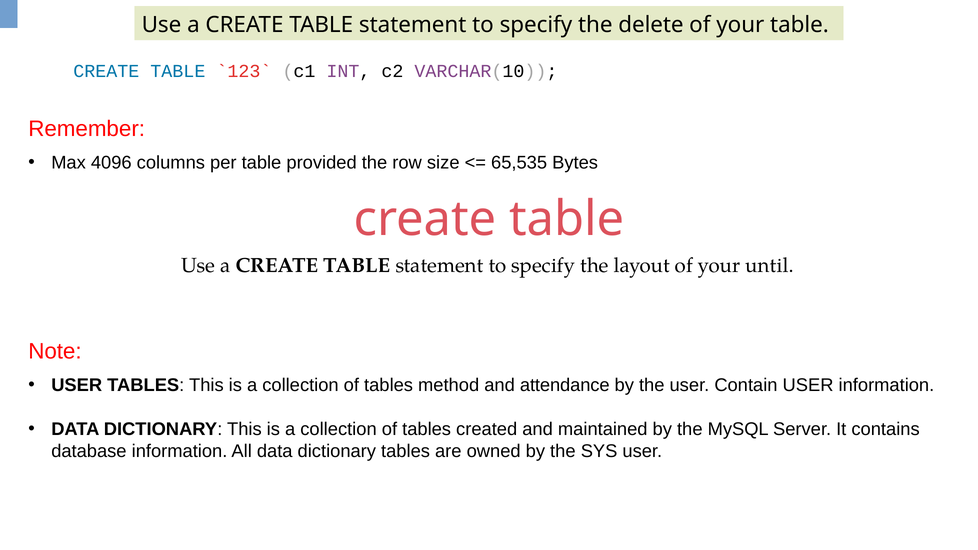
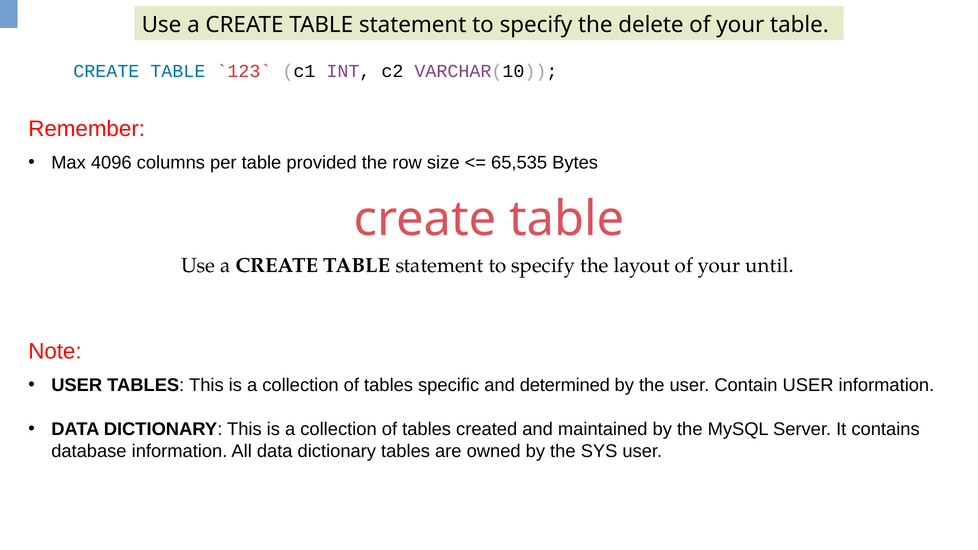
method: method -> specific
attendance: attendance -> determined
